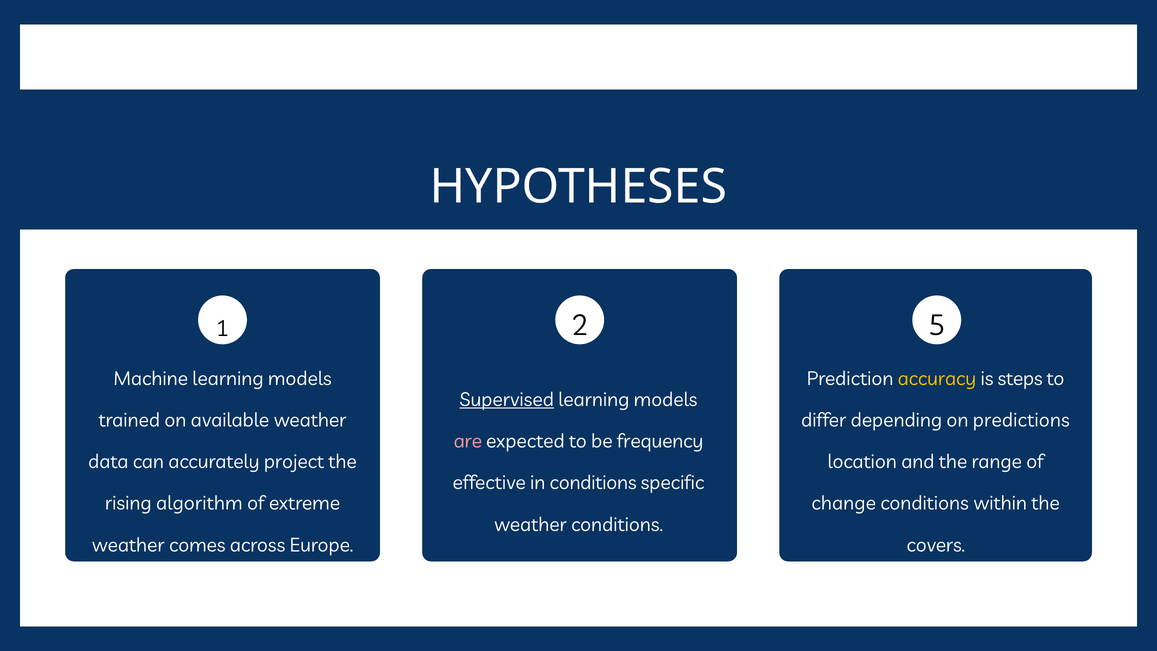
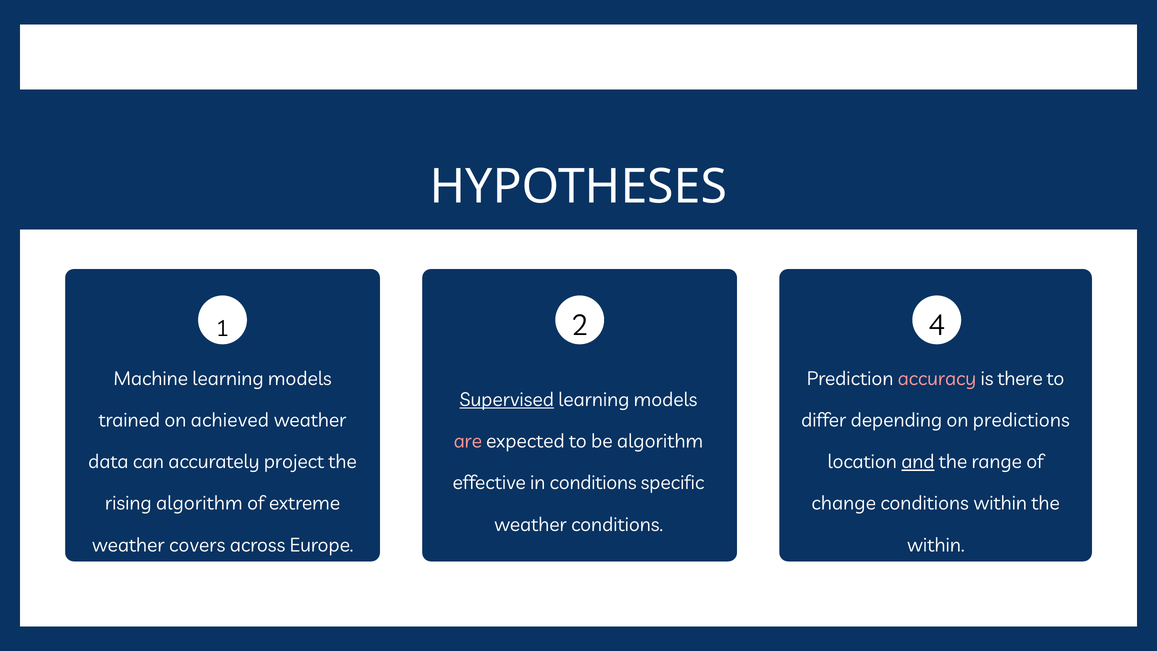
5: 5 -> 4
accuracy colour: yellow -> pink
steps: steps -> there
available: available -> achieved
be frequency: frequency -> algorithm
and underline: none -> present
comes: comes -> covers
covers at (936, 545): covers -> within
